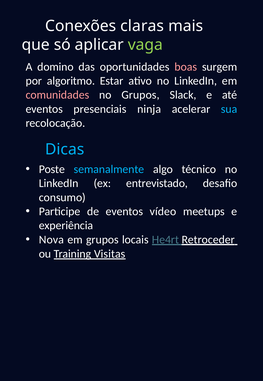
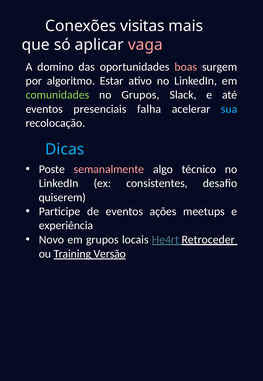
claras: claras -> visitas
vaga colour: light green -> pink
comunidades colour: pink -> light green
ninja: ninja -> falha
semanalmente colour: light blue -> pink
entrevistado: entrevistado -> consistentes
consumo: consumo -> quiserem
vídeo: vídeo -> ações
Nova: Nova -> Novo
Visitas: Visitas -> Versão
